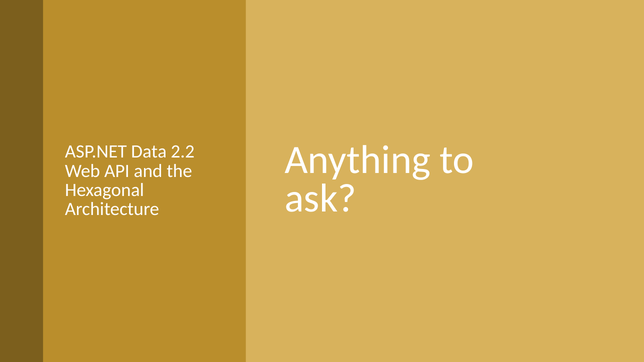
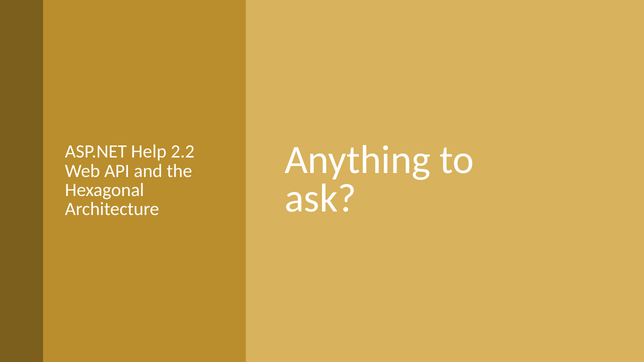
Data: Data -> Help
